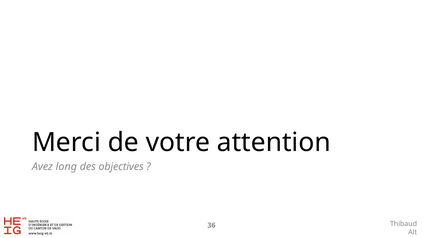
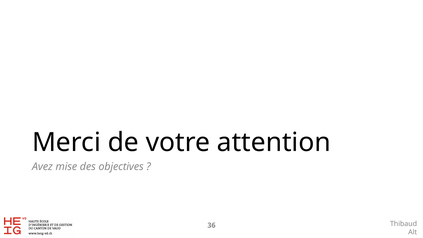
long: long -> mise
